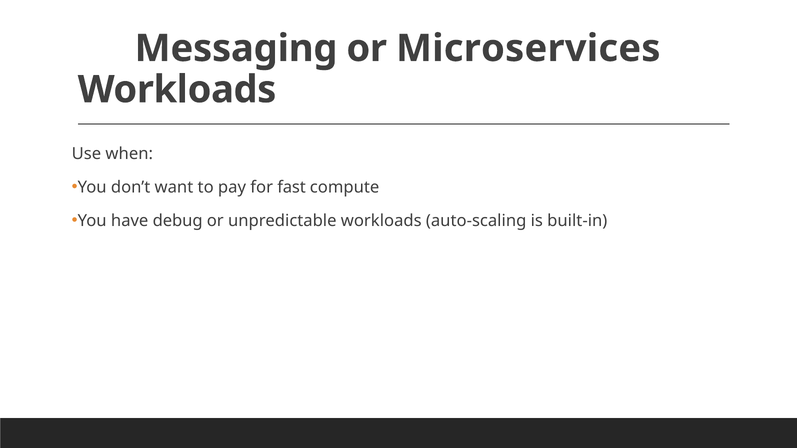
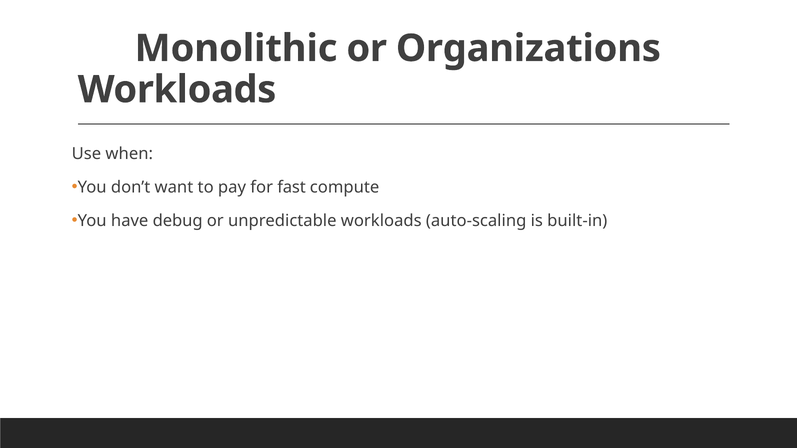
Messaging: Messaging -> Monolithic
Microservices: Microservices -> Organizations
